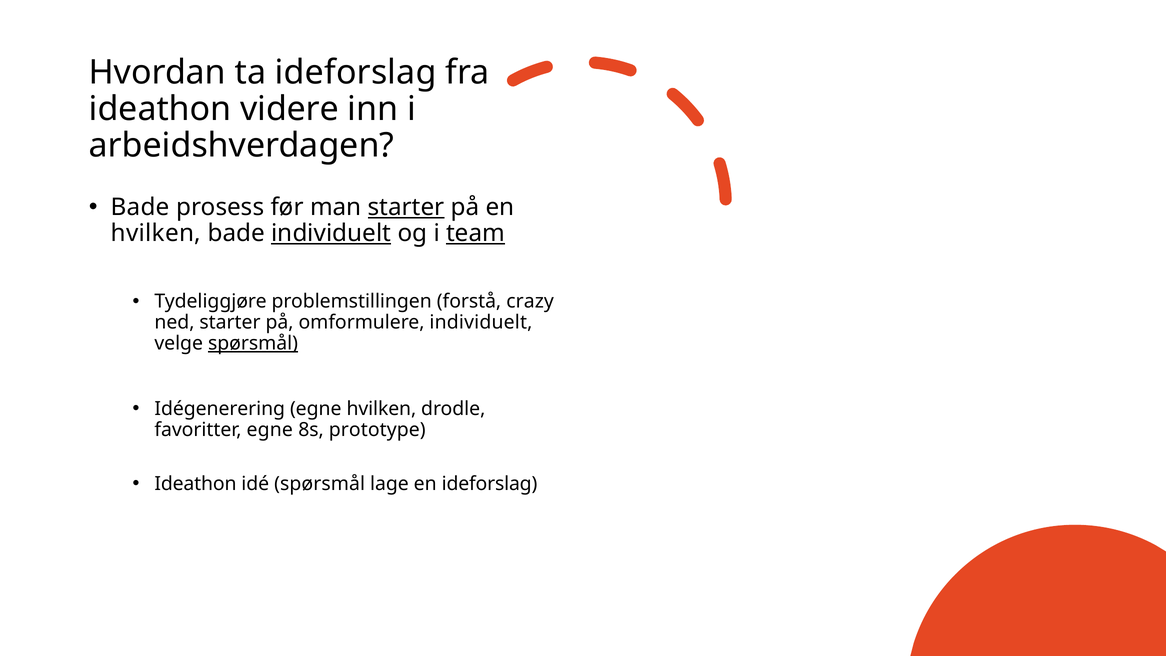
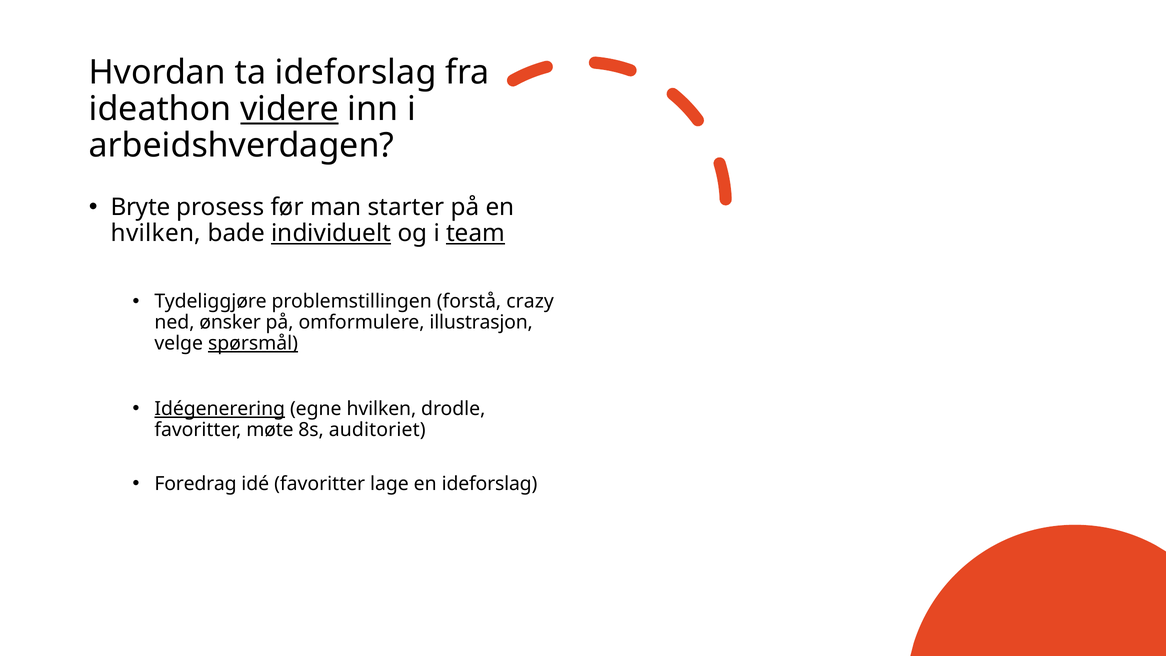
videre underline: none -> present
Bade at (140, 207): Bade -> Bryte
starter at (406, 207) underline: present -> none
ned starter: starter -> ønsker
omformulere individuelt: individuelt -> illustrasjon
Idégenerering underline: none -> present
favoritter egne: egne -> møte
prototype: prototype -> auditoriet
Ideathon at (196, 484): Ideathon -> Foredrag
idé spørsmål: spørsmål -> favoritter
